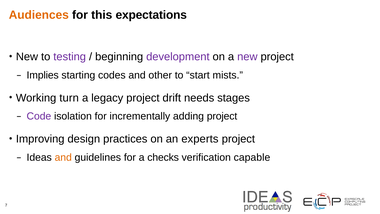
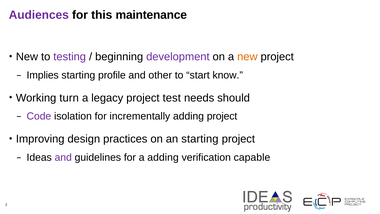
Audiences colour: orange -> purple
expectations: expectations -> maintenance
new at (247, 57) colour: purple -> orange
codes: codes -> profile
mists: mists -> know
drift: drift -> test
stages: stages -> should
an experts: experts -> starting
and at (63, 157) colour: orange -> purple
a checks: checks -> adding
